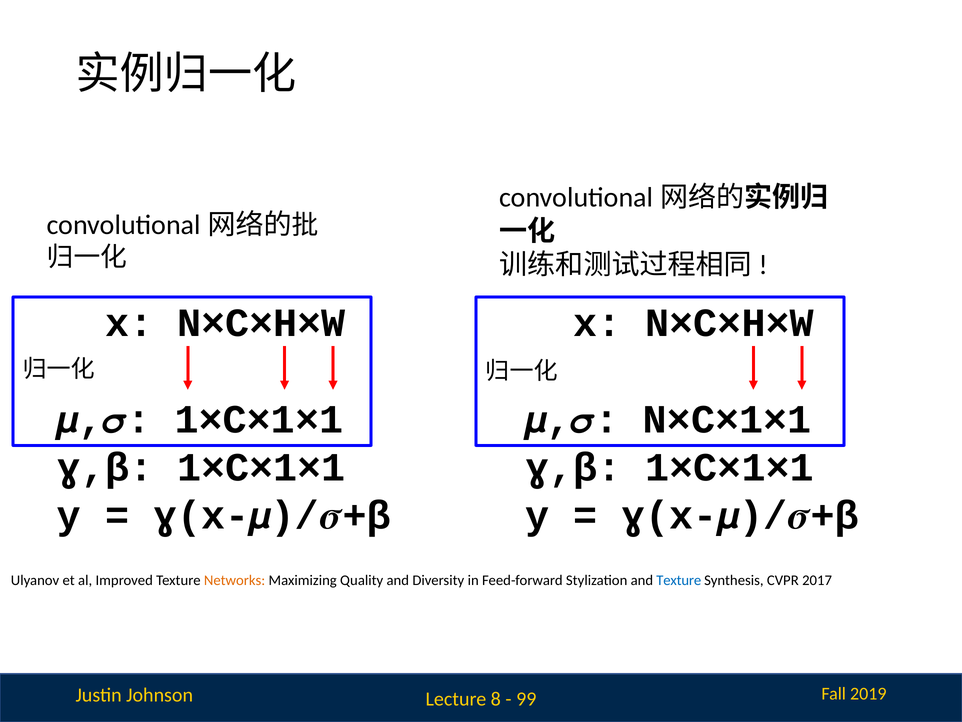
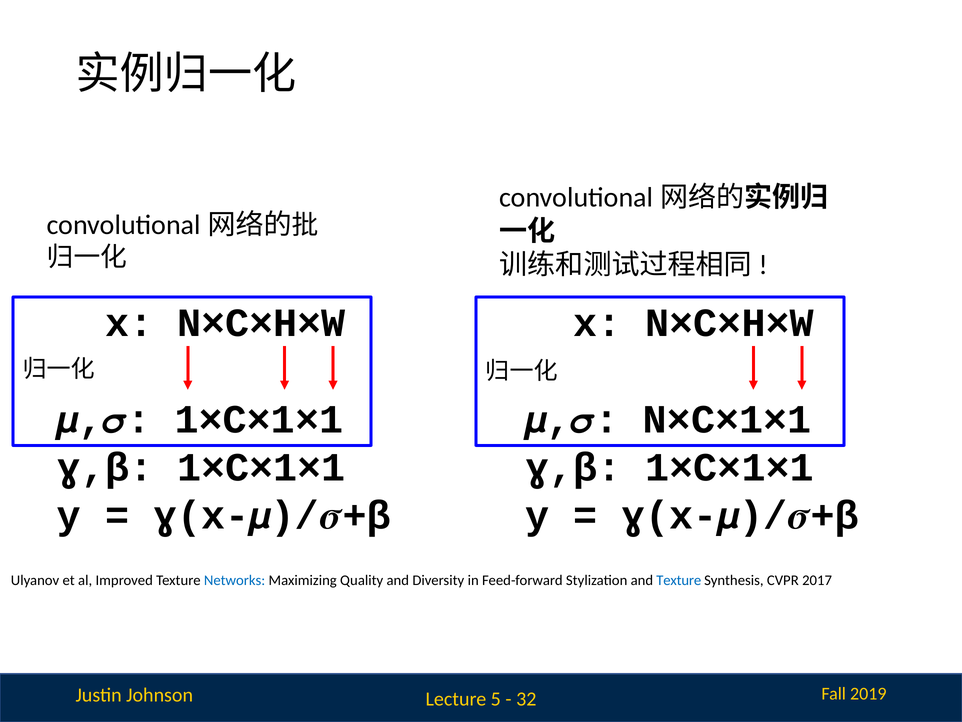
Networks colour: orange -> blue
8: 8 -> 5
99: 99 -> 32
